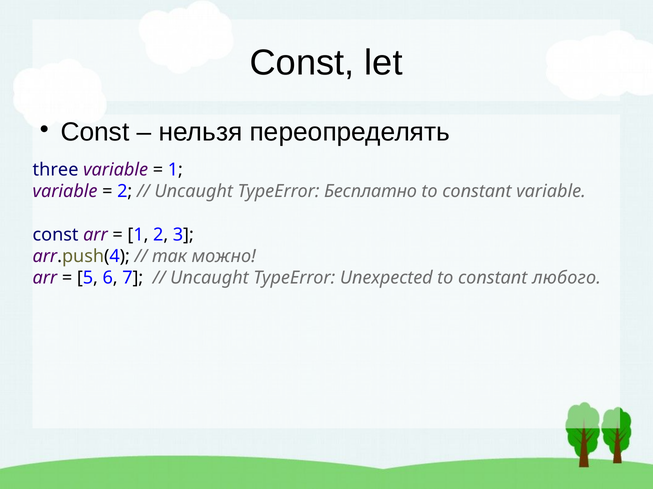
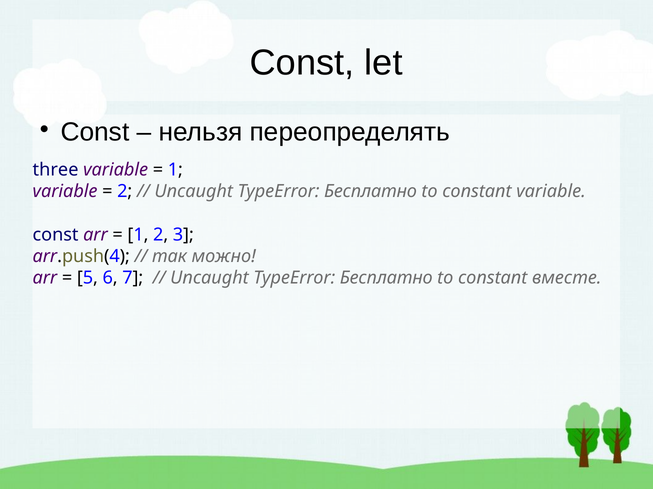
Unexpected at (386, 278): Unexpected -> Бесплатно
любого: любого -> вместе
